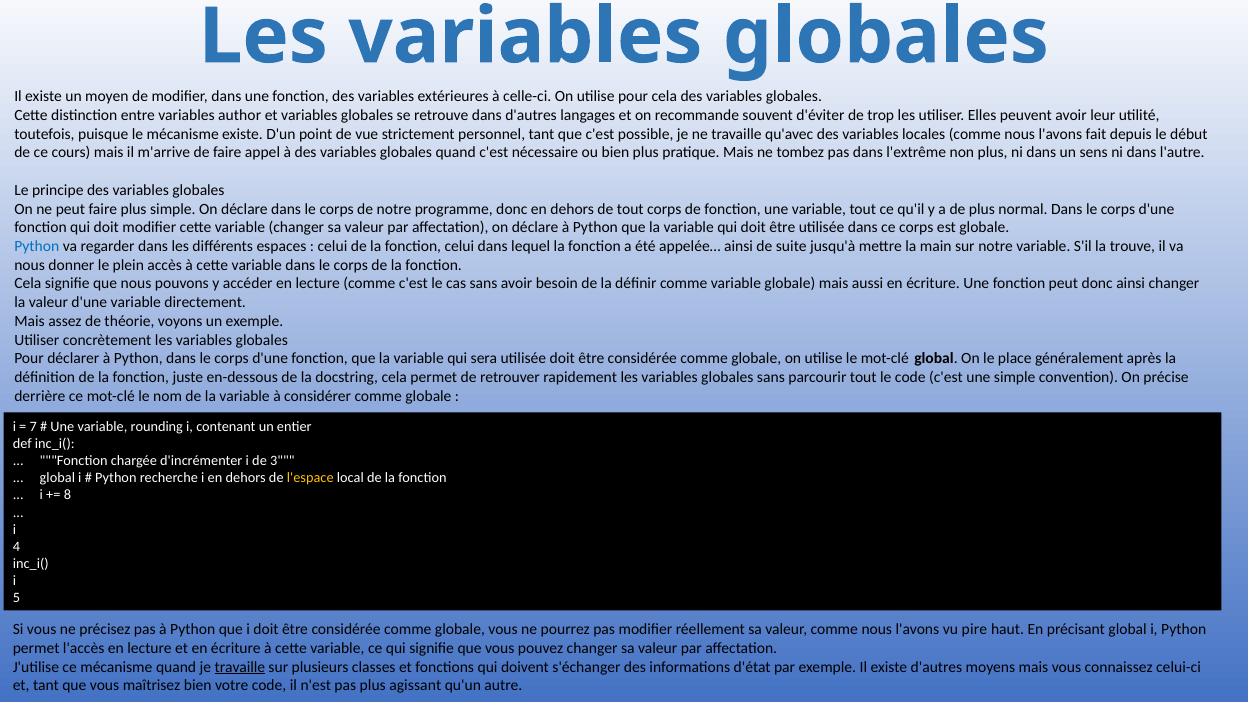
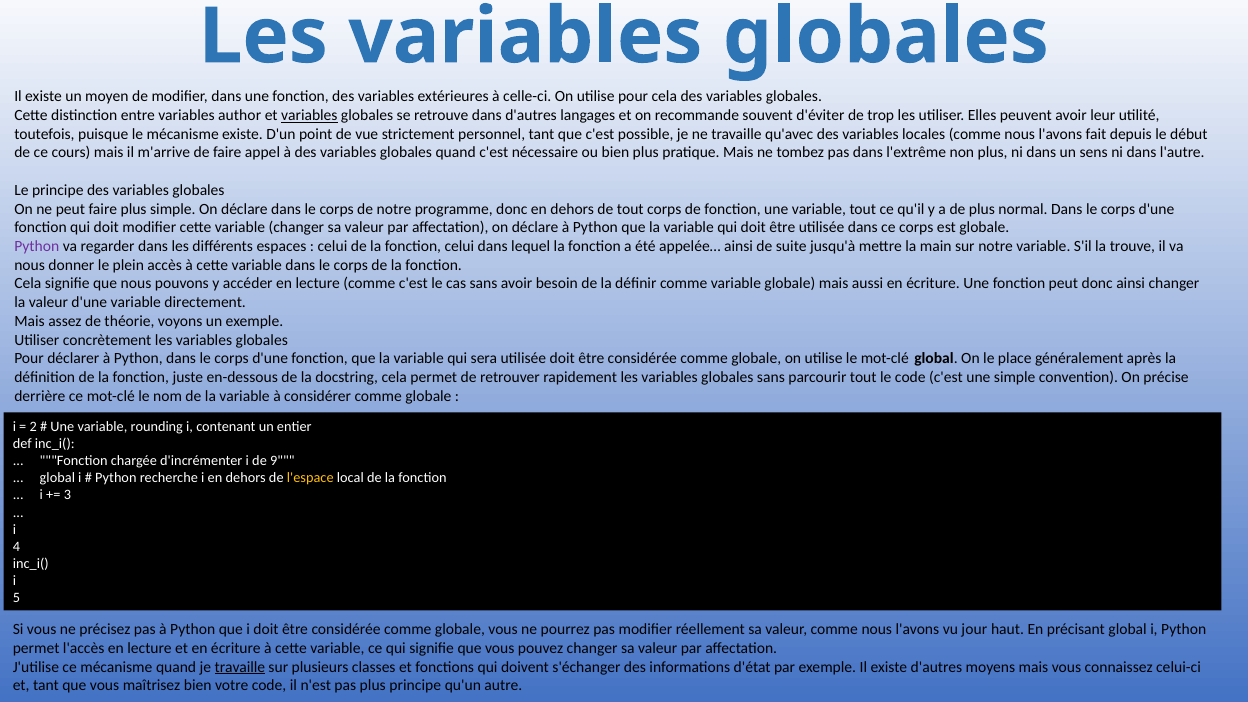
variables at (309, 115) underline: none -> present
Python at (37, 246) colour: blue -> purple
7: 7 -> 2
3: 3 -> 9
8: 8 -> 3
pire: pire -> jour
plus agissant: agissant -> principe
